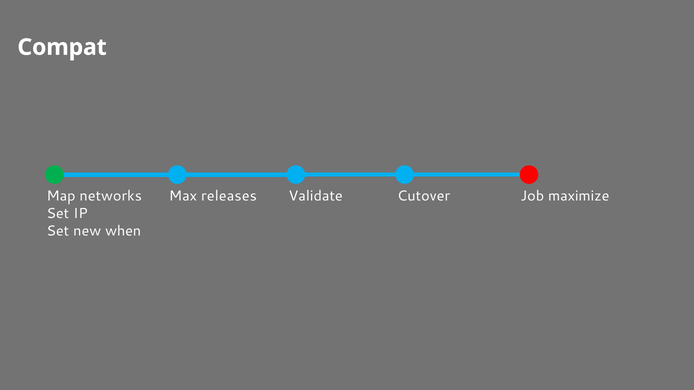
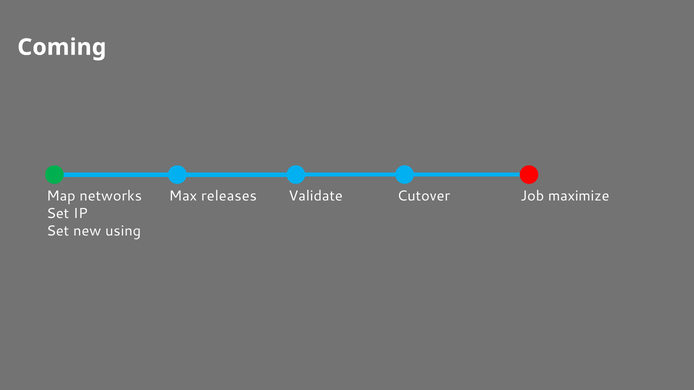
Compat: Compat -> Coming
when: when -> using
